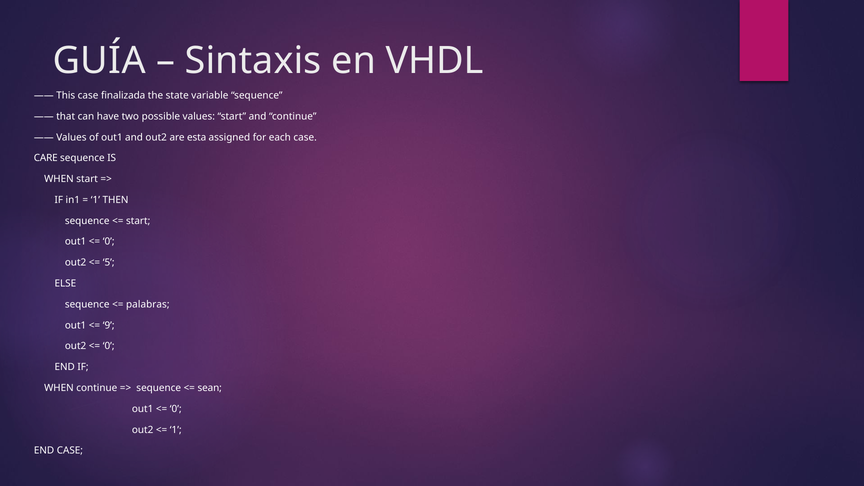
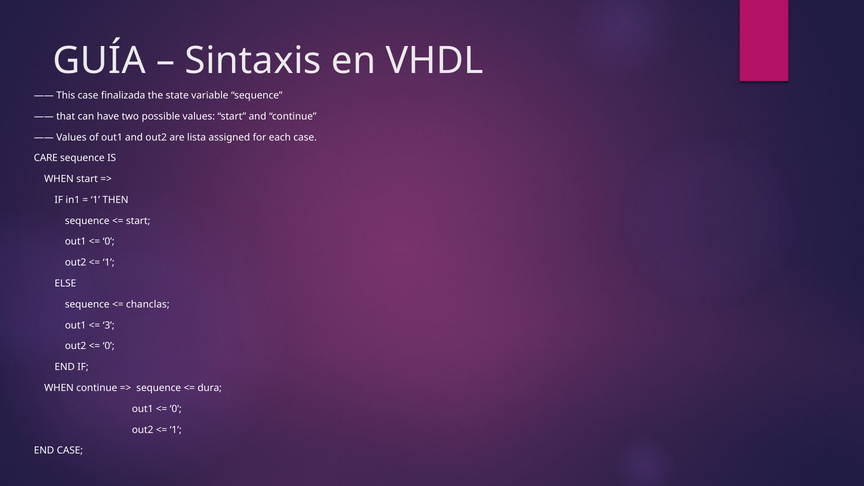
esta: esta -> lista
5 at (109, 263): 5 -> 1
palabras: palabras -> chanclas
9: 9 -> 3
sean: sean -> dura
